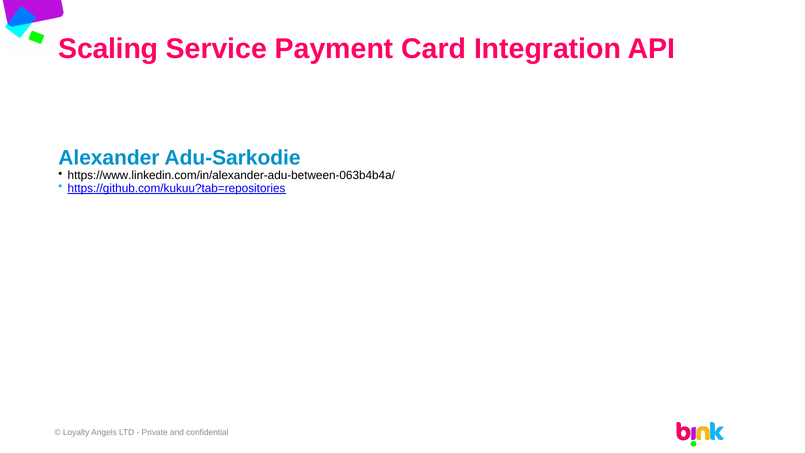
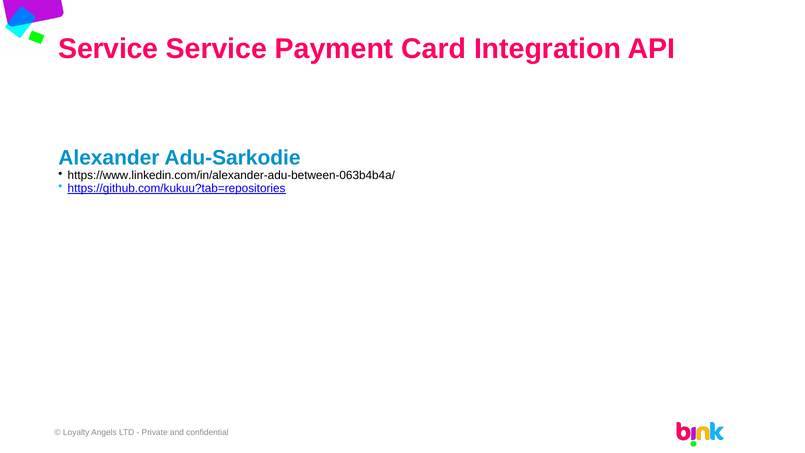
Scaling at (108, 49): Scaling -> Service
